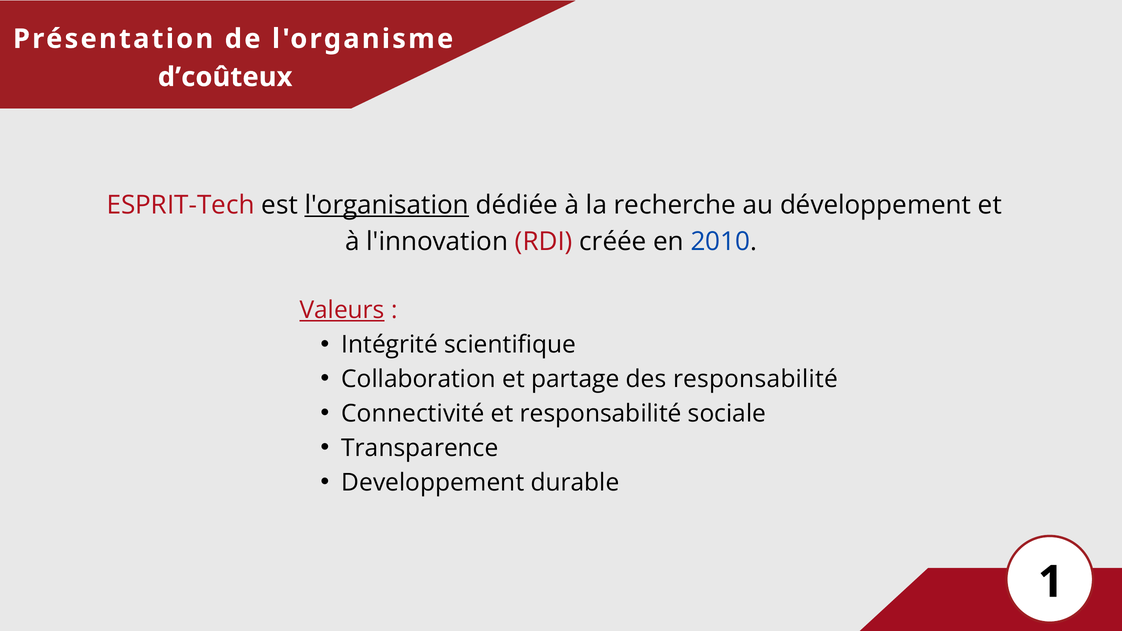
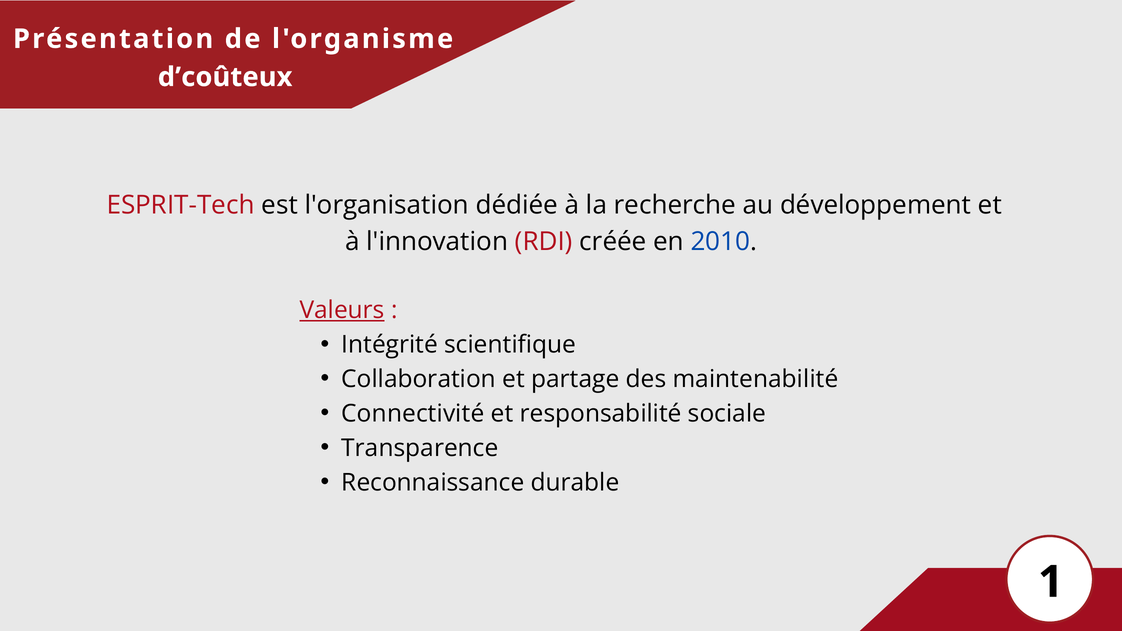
l'organisation underline: present -> none
des responsabilité: responsabilité -> maintenabilité
Developpement: Developpement -> Reconnaissance
